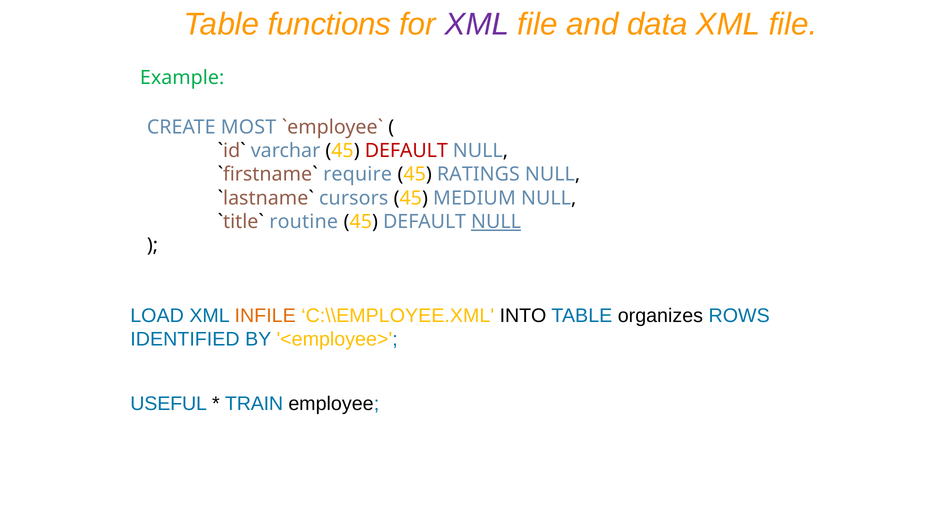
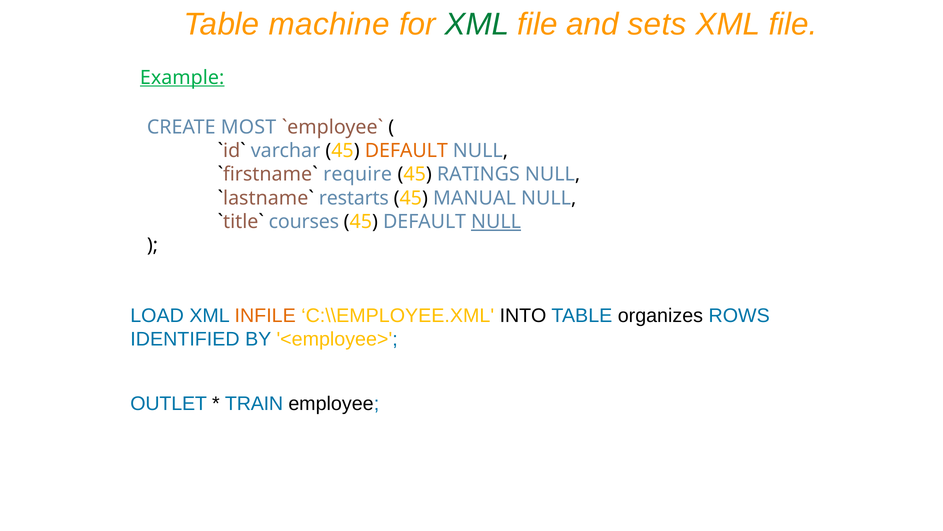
functions: functions -> machine
XML at (477, 25) colour: purple -> green
data: data -> sets
Example underline: none -> present
DEFAULT at (406, 151) colour: red -> orange
cursors: cursors -> restarts
MEDIUM: MEDIUM -> MANUAL
routine: routine -> courses
USEFUL: USEFUL -> OUTLET
